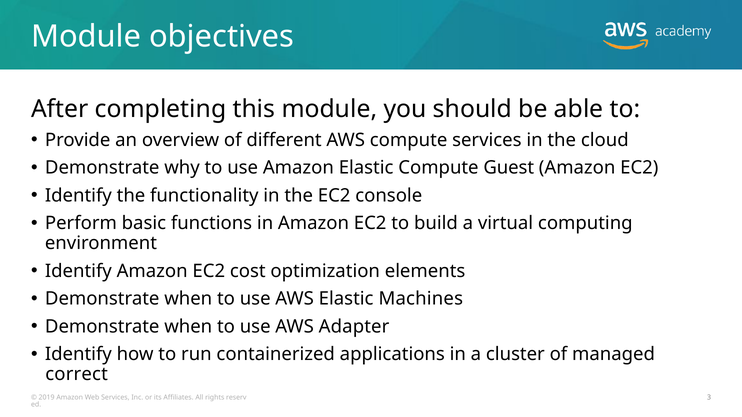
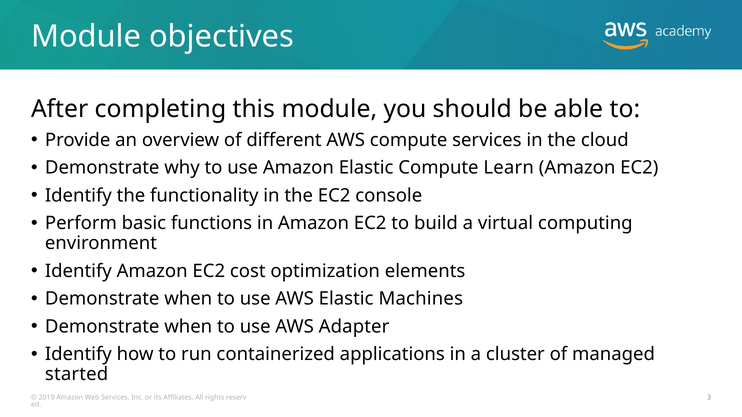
Guest: Guest -> Learn
correct: correct -> started
